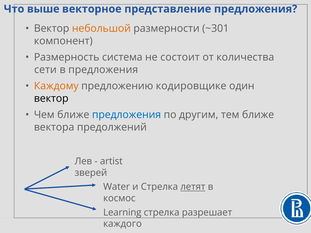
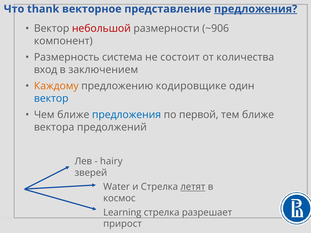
выше: выше -> thank
предложения at (256, 9) underline: none -> present
небольшой colour: orange -> red
~301: ~301 -> ~906
сети: сети -> вход
в предложения: предложения -> заключением
вектор at (51, 99) colour: black -> blue
другим: другим -> первой
artist: artist -> hairy
каждого: каждого -> прирост
